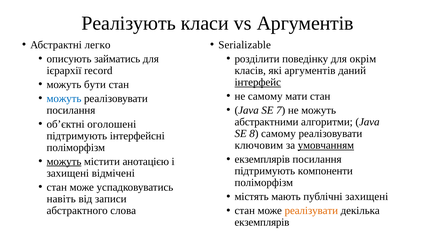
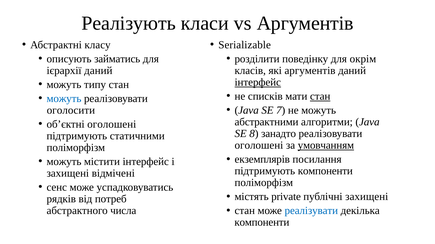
легко: легко -> класу
ієрархії record: record -> даний
бути: бути -> типу
не самому: самому -> списків
стан at (320, 96) underline: none -> present
посилання at (71, 110): посилання -> оголосити
8 самому: самому -> занадто
інтерфейсні: інтерфейсні -> статичними
ключовим at (259, 146): ключовим -> оголошені
можуть at (64, 162) underline: present -> none
містити анотацією: анотацією -> інтерфейс
стан at (57, 188): стан -> сенс
мають: мають -> private
навіть: навіть -> рядків
записи: записи -> потреб
реалізувати colour: orange -> blue
слова: слова -> числа
екземплярів at (262, 223): екземплярів -> компоненти
